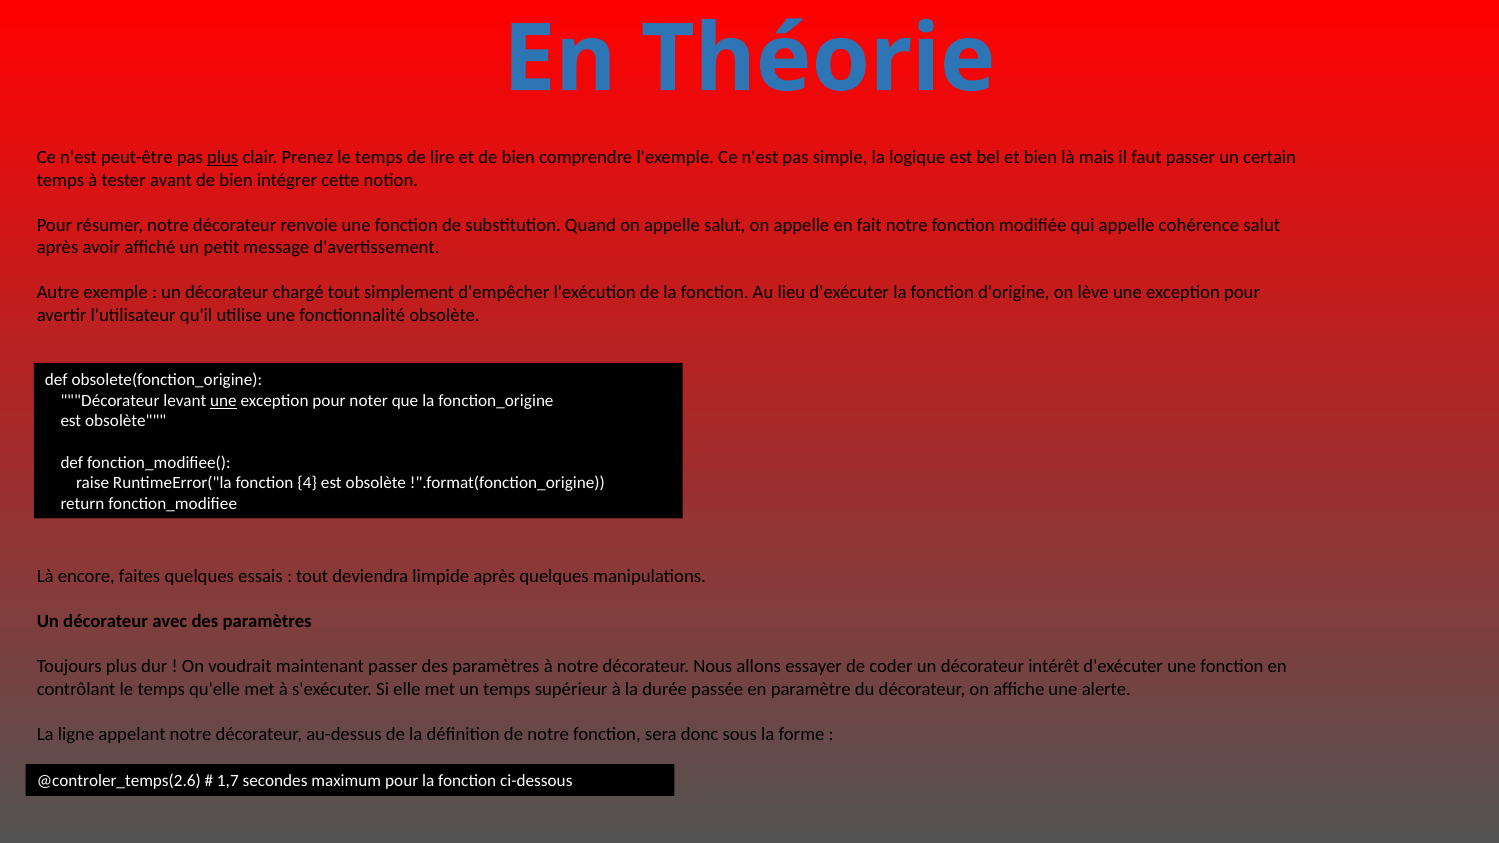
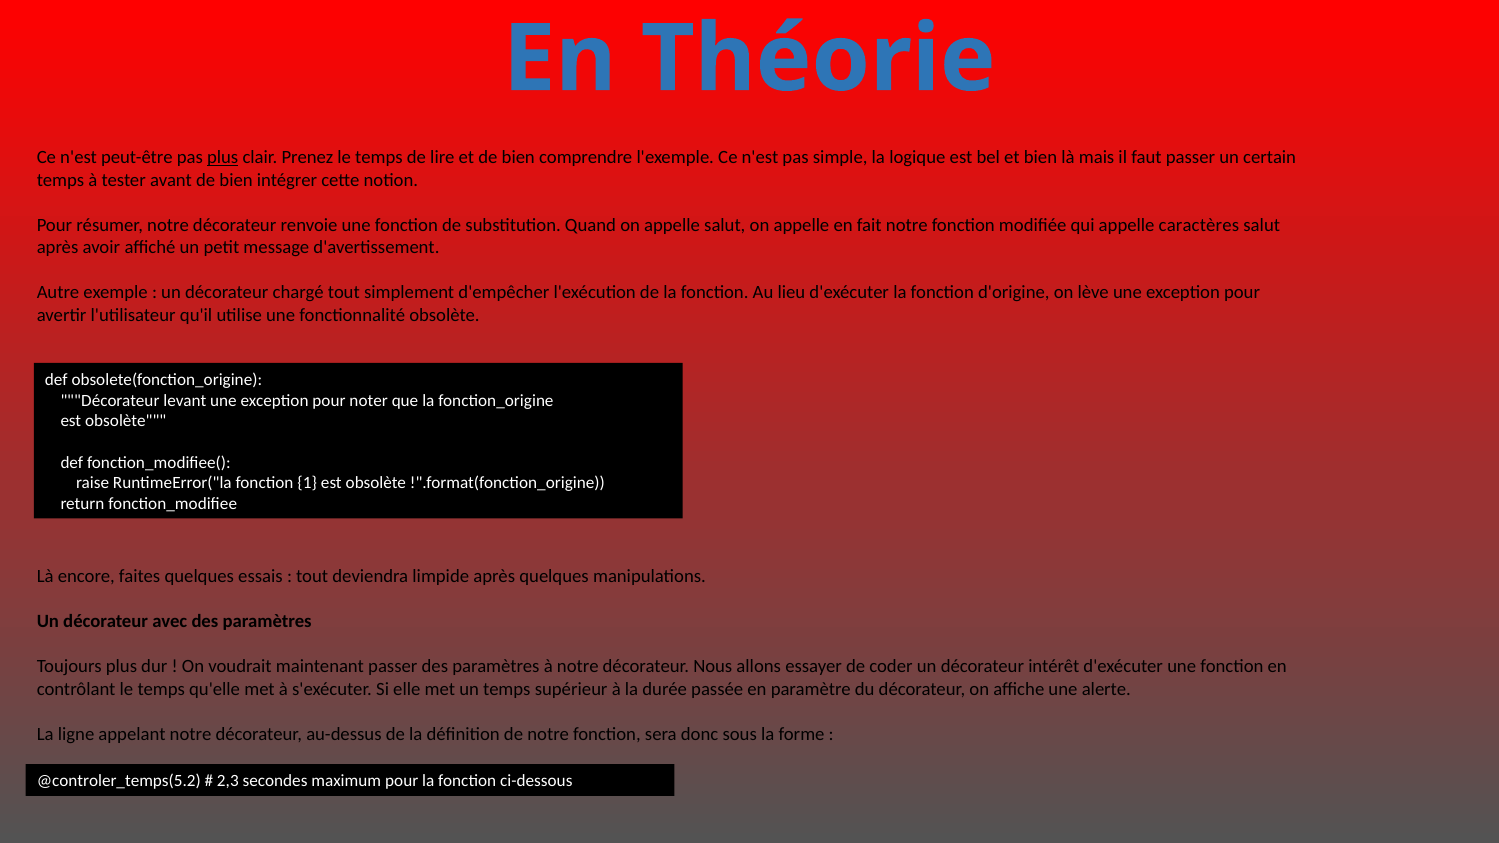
cohérence: cohérence -> caractères
une at (223, 401) underline: present -> none
4: 4 -> 1
@controler_temps(2.6: @controler_temps(2.6 -> @controler_temps(5.2
1,7: 1,7 -> 2,3
